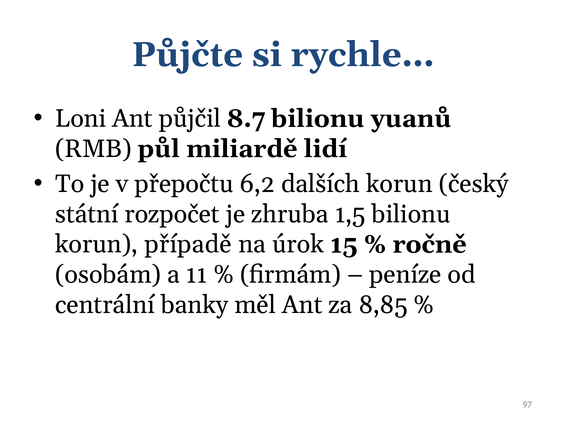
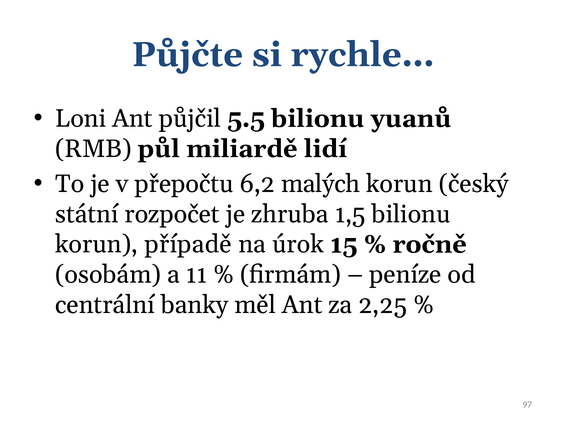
8.7: 8.7 -> 5.5
dalších: dalších -> malých
8,85: 8,85 -> 2,25
